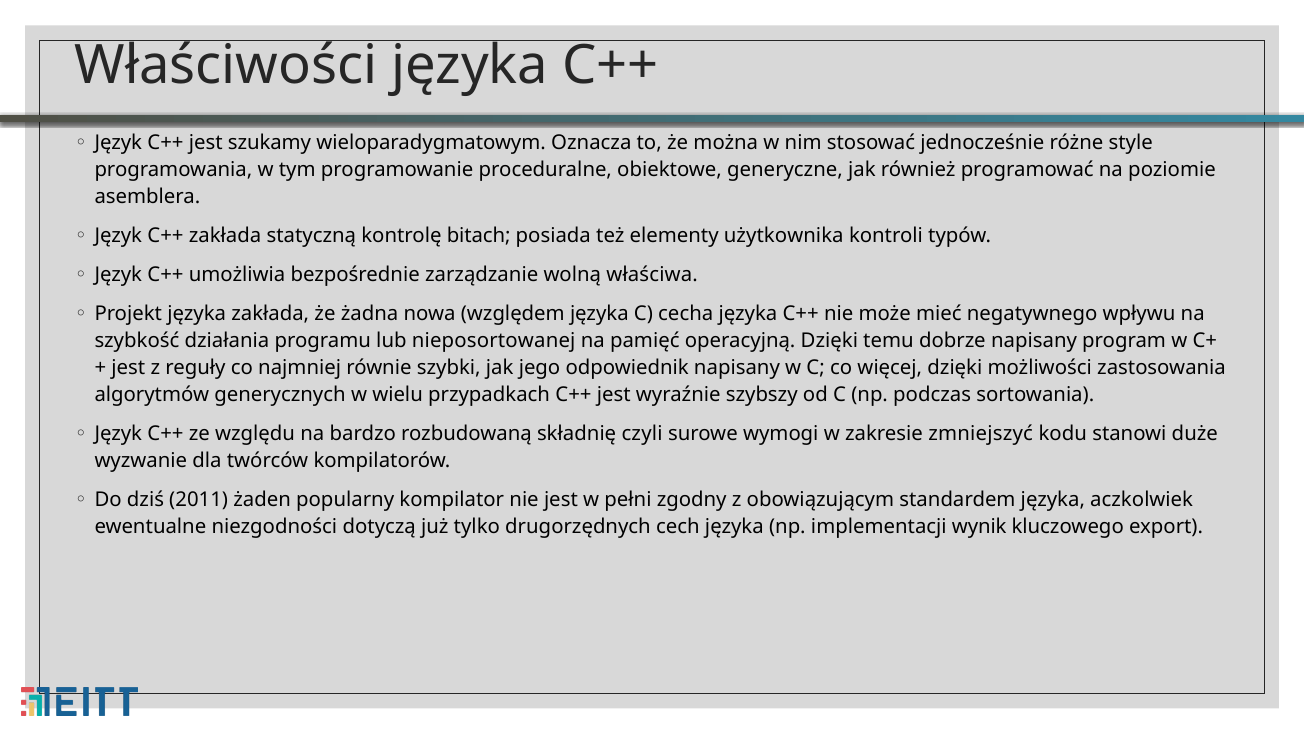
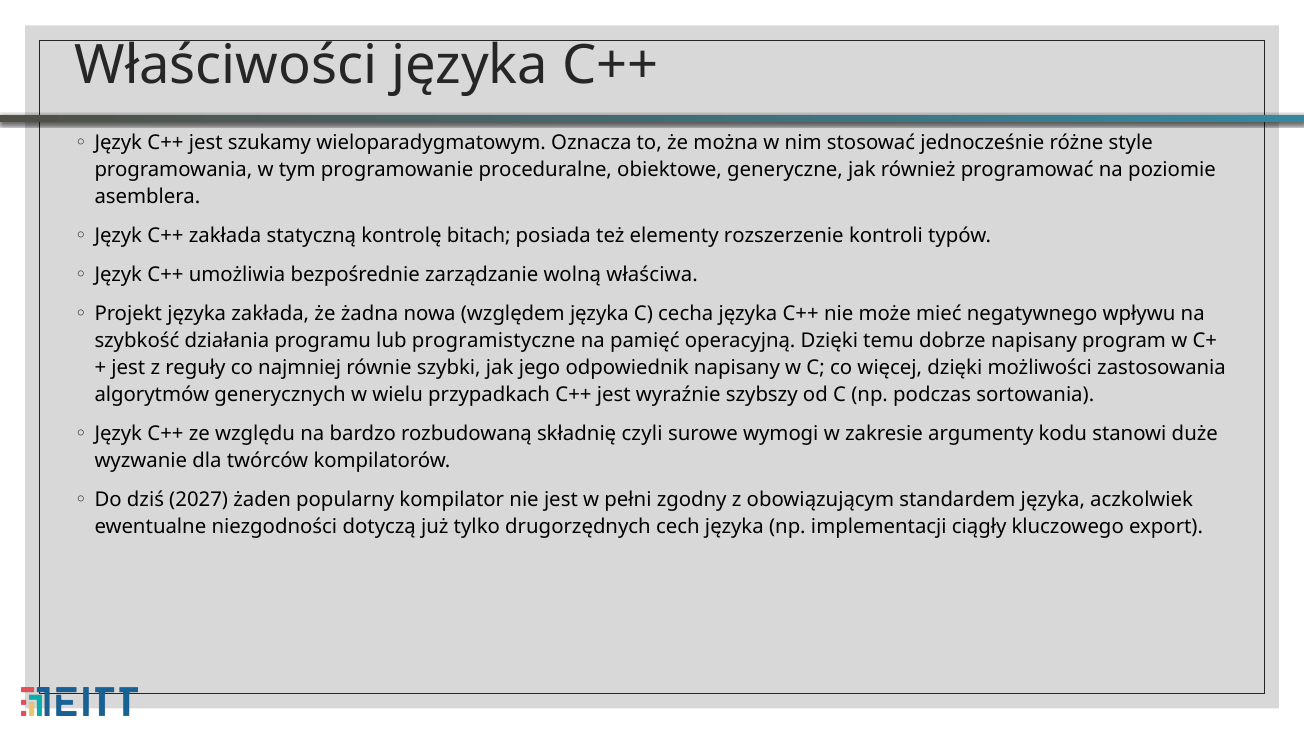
użytkownika: użytkownika -> rozszerzenie
nieposortowanej: nieposortowanej -> programistyczne
zmniejszyć: zmniejszyć -> argumenty
2011: 2011 -> 2027
wynik: wynik -> ciągły
